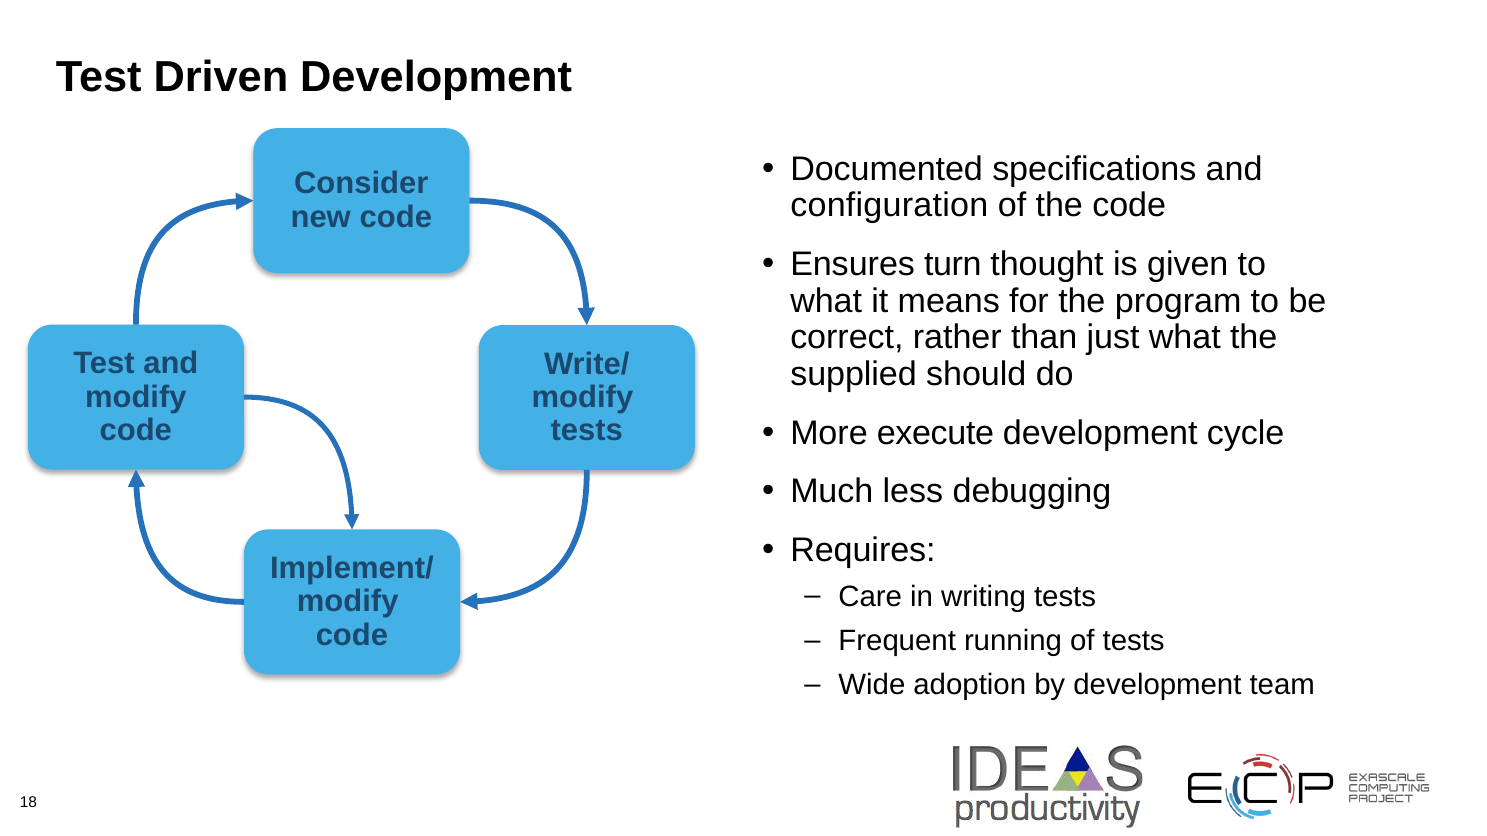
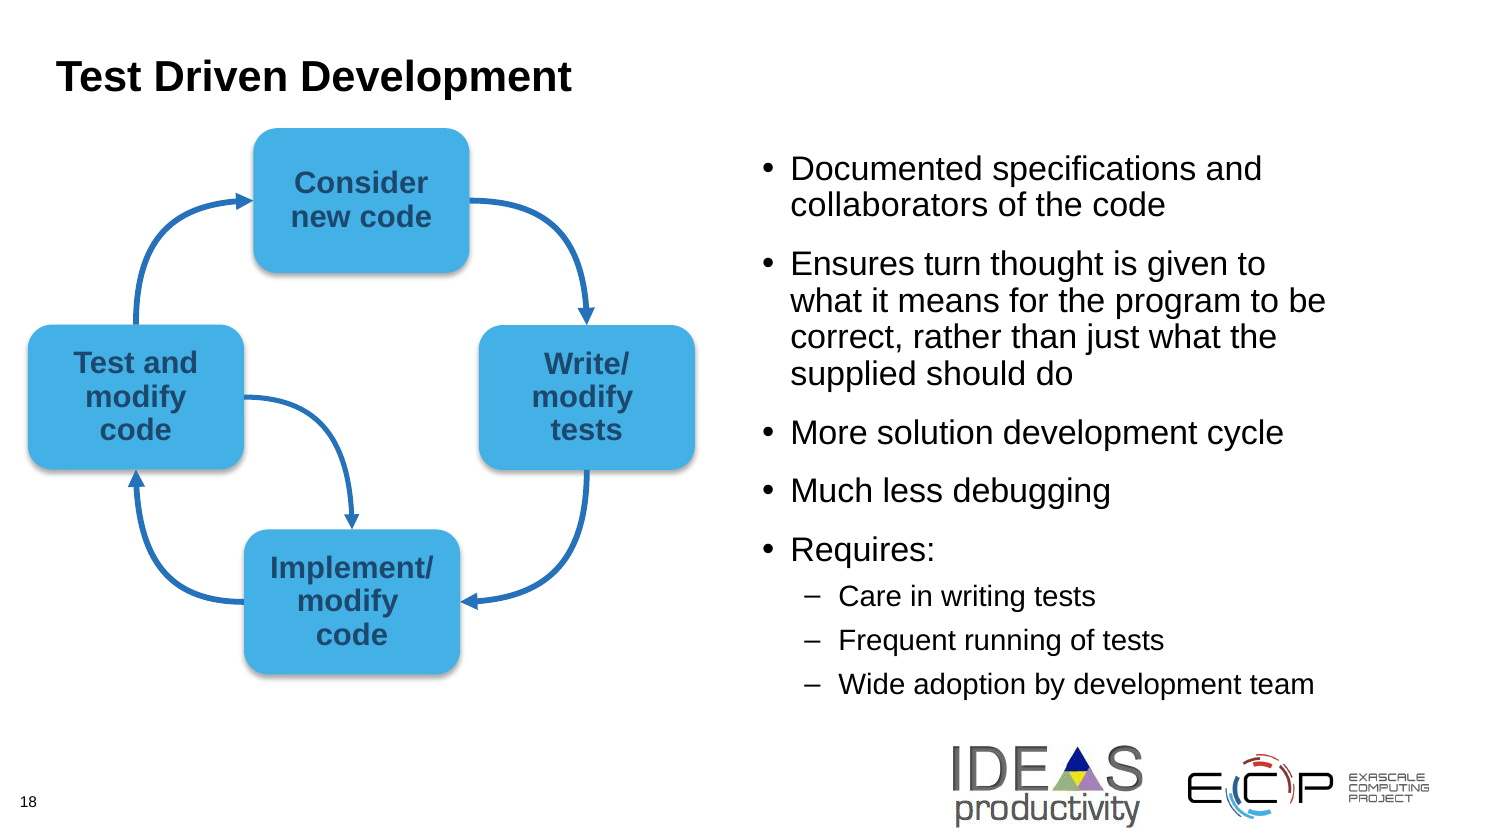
configuration: configuration -> collaborators
execute: execute -> solution
